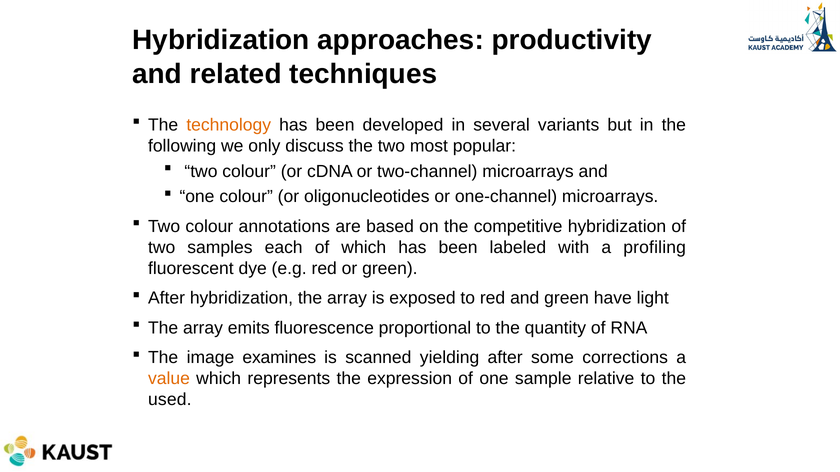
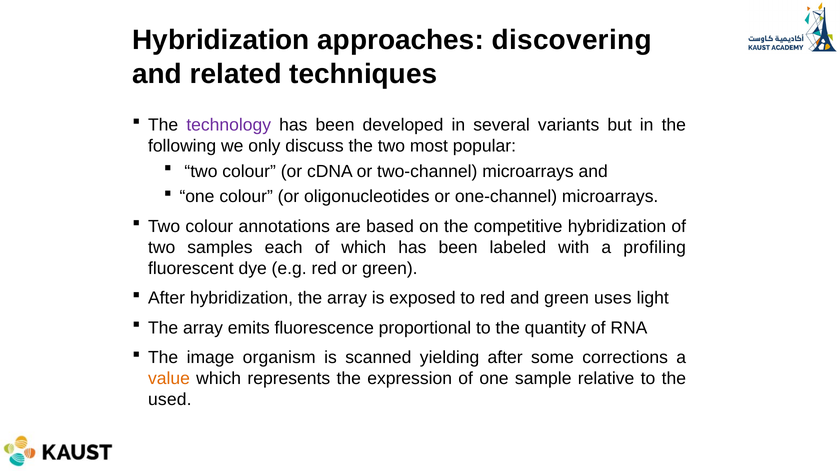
productivity: productivity -> discovering
technology colour: orange -> purple
have: have -> uses
examines: examines -> organism
